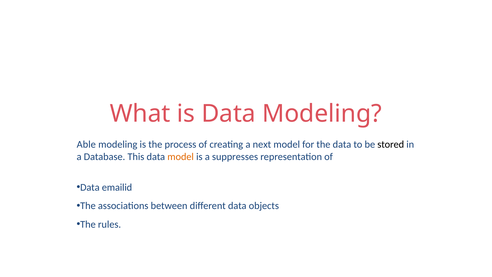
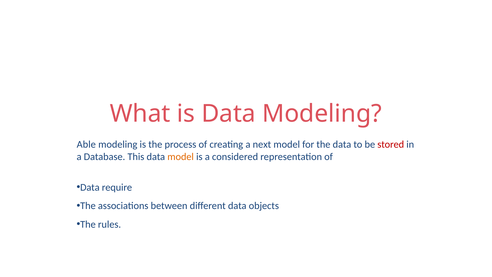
stored colour: black -> red
suppresses: suppresses -> considered
emailid: emailid -> require
